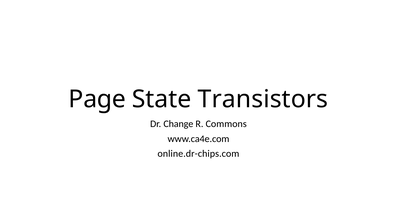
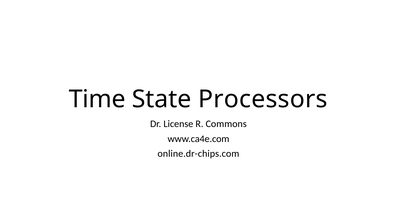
Page: Page -> Time
Transistors: Transistors -> Processors
Change: Change -> License
